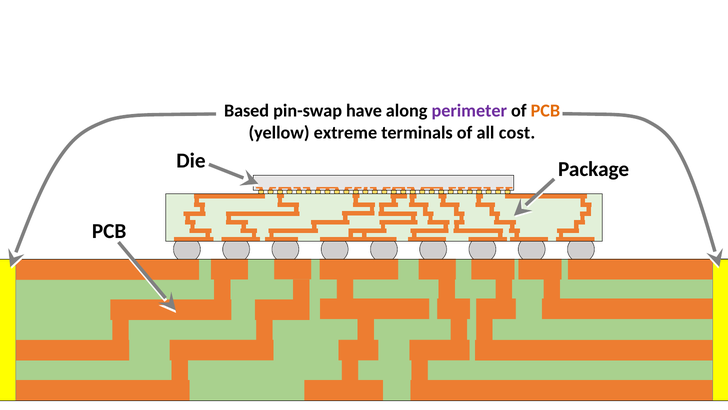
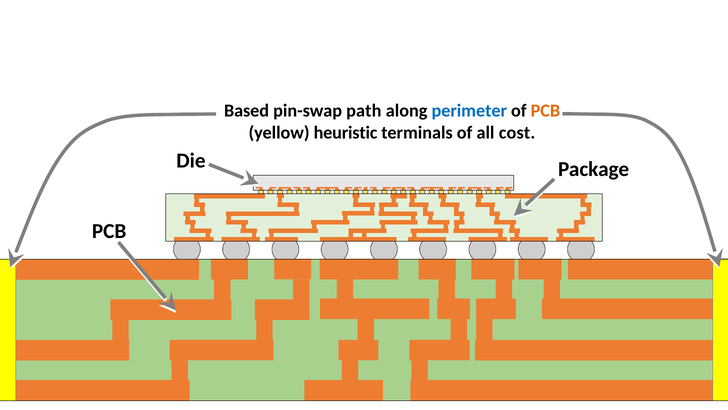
have: have -> path
perimeter colour: purple -> blue
extreme: extreme -> heuristic
